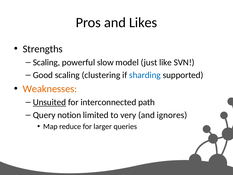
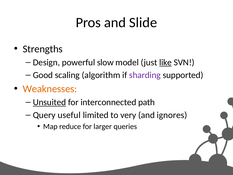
Likes: Likes -> Slide
Scaling at (46, 62): Scaling -> Design
like underline: none -> present
clustering: clustering -> algorithm
sharding colour: blue -> purple
notion: notion -> useful
